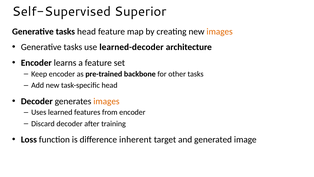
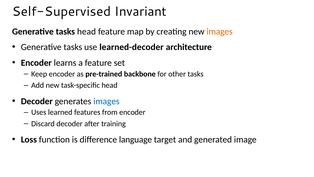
Superior: Superior -> Invariant
images at (106, 101) colour: orange -> blue
inherent: inherent -> language
